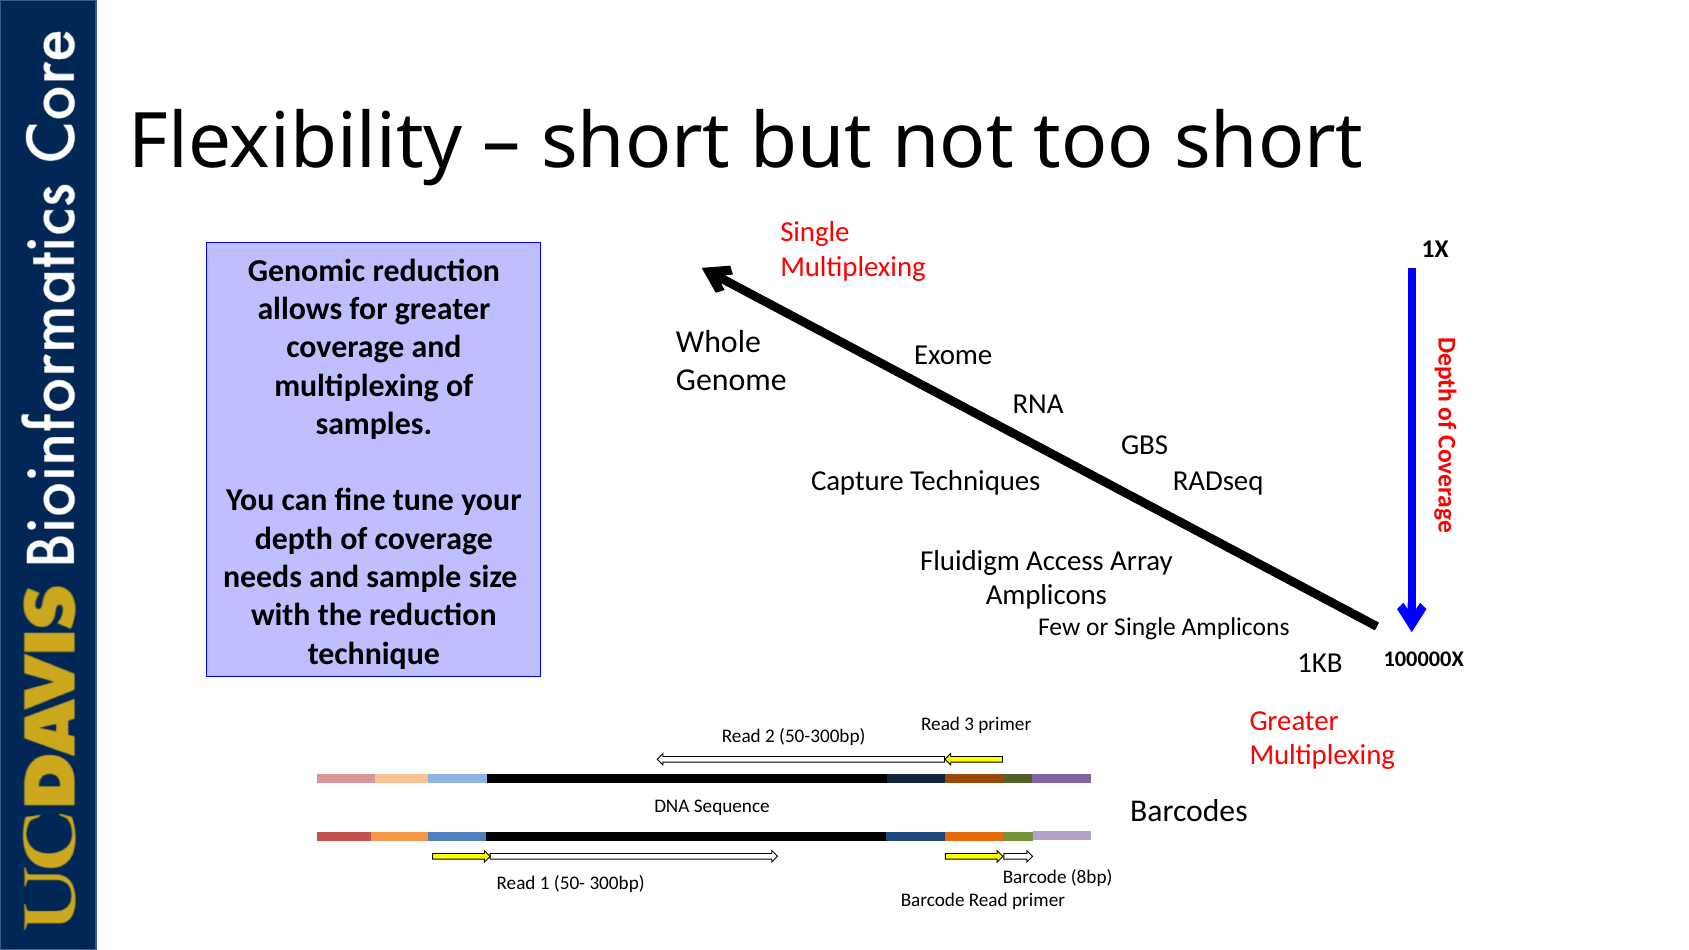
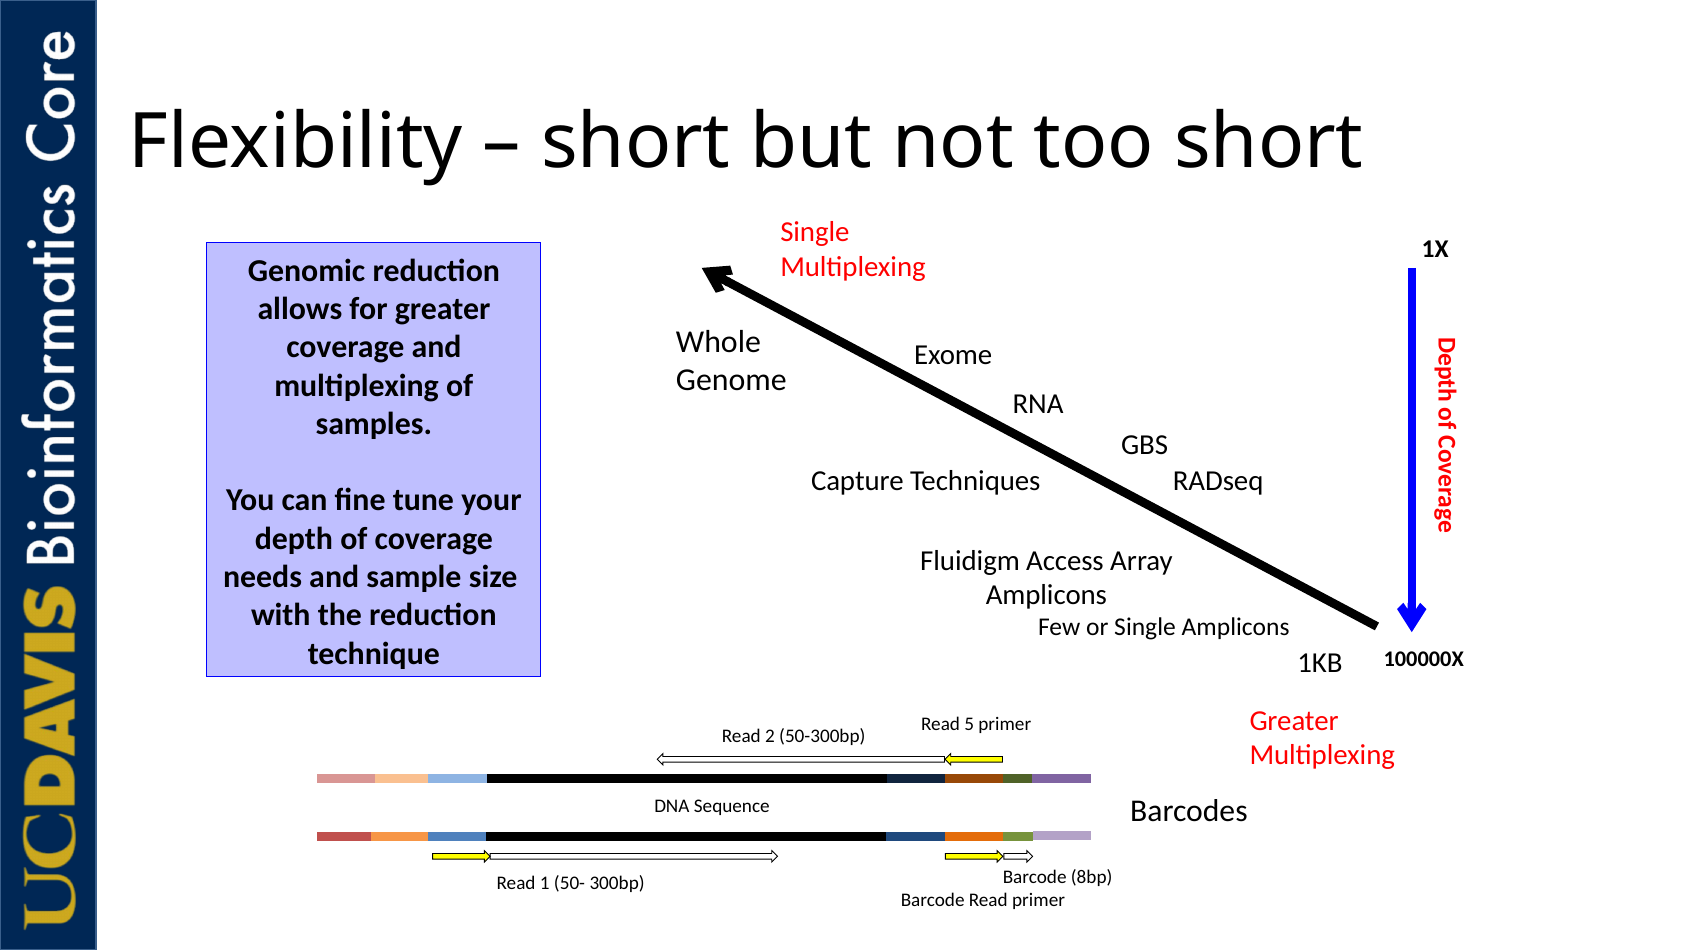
3: 3 -> 5
